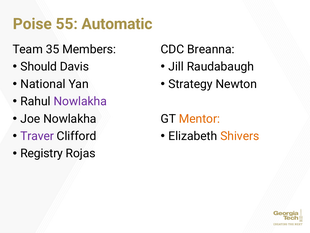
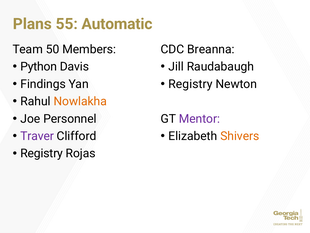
Poise: Poise -> Plans
35: 35 -> 50
Should: Should -> Python
National: National -> Findings
Strategy at (191, 84): Strategy -> Registry
Nowlakha at (80, 101) colour: purple -> orange
Joe Nowlakha: Nowlakha -> Personnel
Mentor colour: orange -> purple
